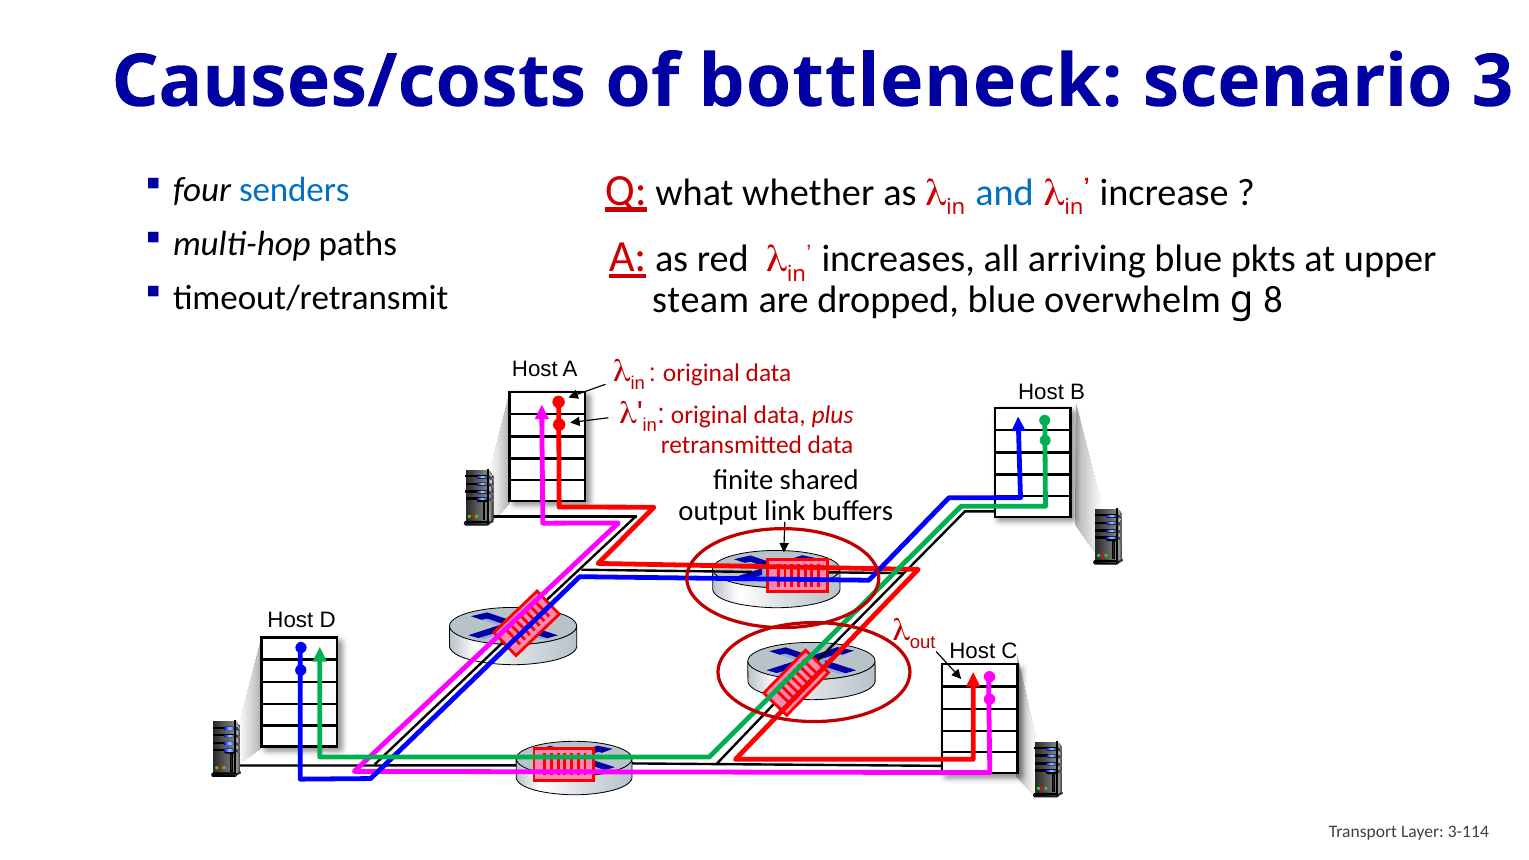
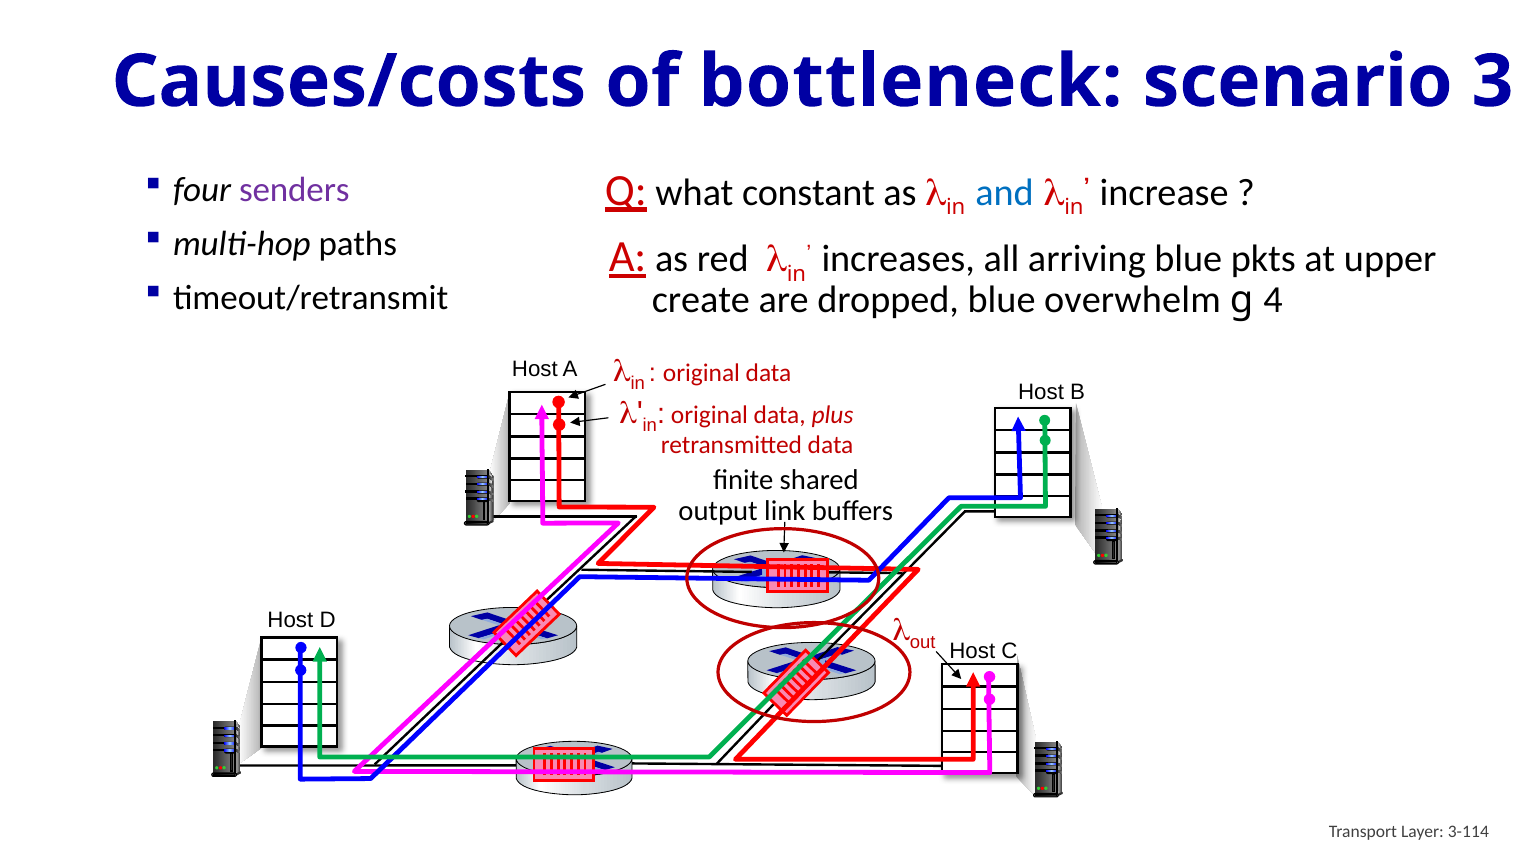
senders colour: blue -> purple
whether: whether -> constant
steam: steam -> create
8: 8 -> 4
